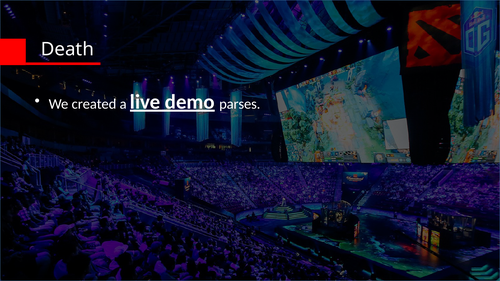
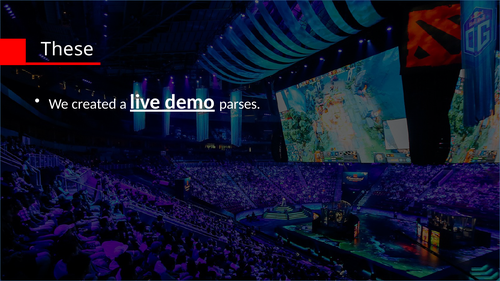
Death: Death -> These
